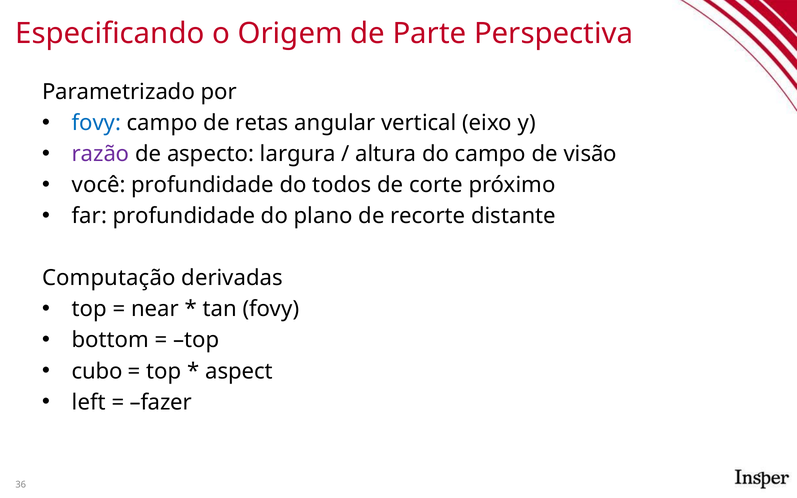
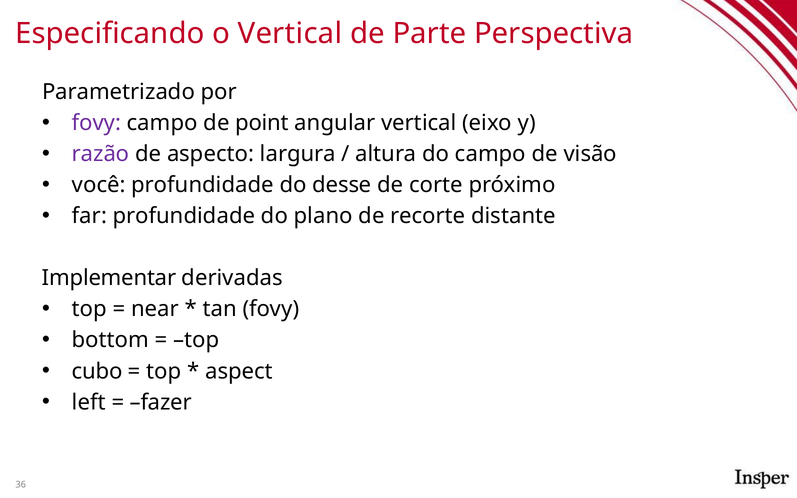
o Origem: Origem -> Vertical
fovy at (97, 123) colour: blue -> purple
retas: retas -> point
todos: todos -> desse
Computação: Computação -> Implementar
